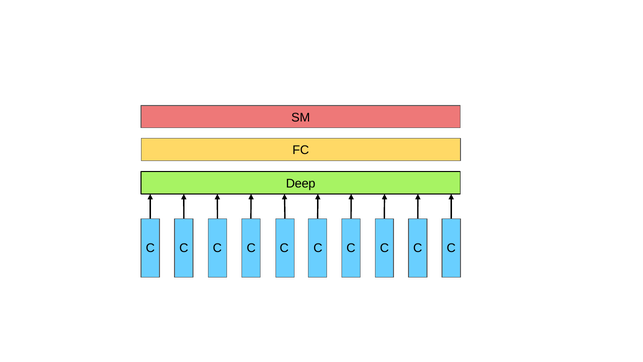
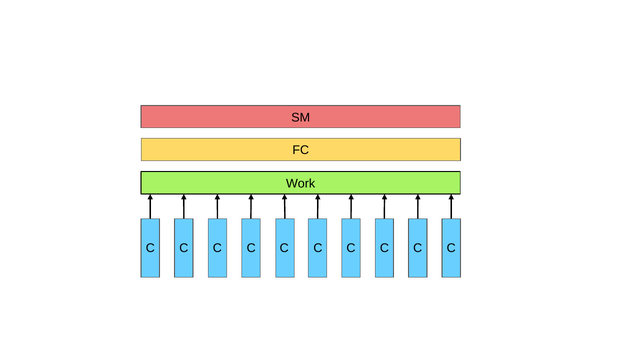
Deep: Deep -> Work
